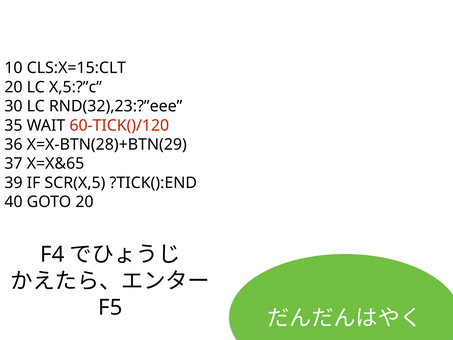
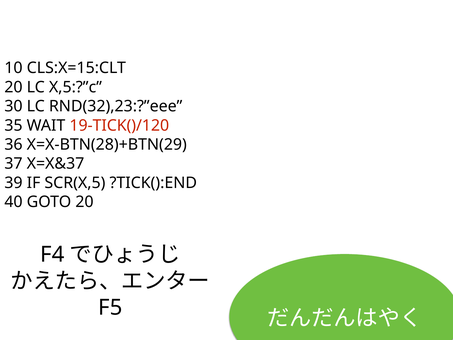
60-TICK()/120: 60-TICK()/120 -> 19-TICK()/120
X=X&65: X=X&65 -> X=X&37
